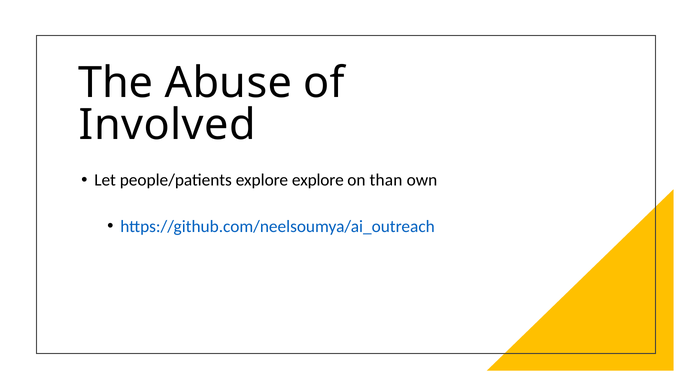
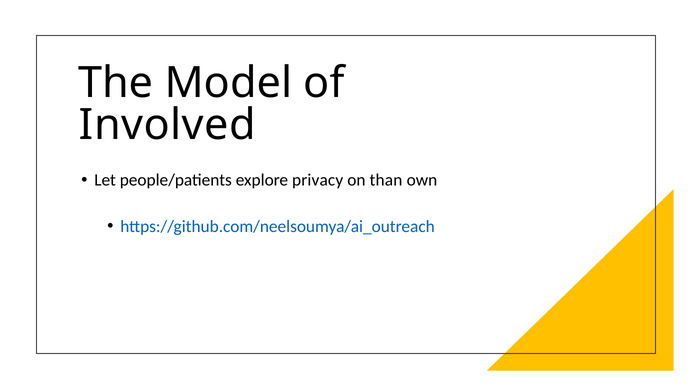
Abuse: Abuse -> Model
explore explore: explore -> privacy
